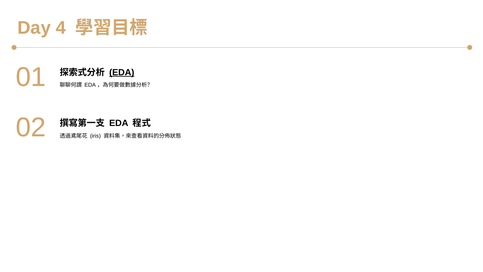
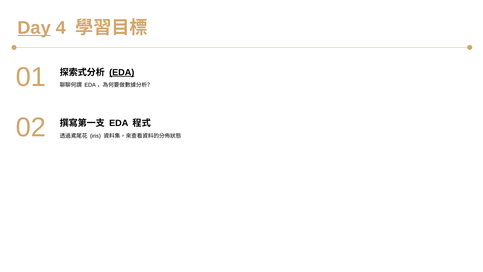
Day underline: none -> present
